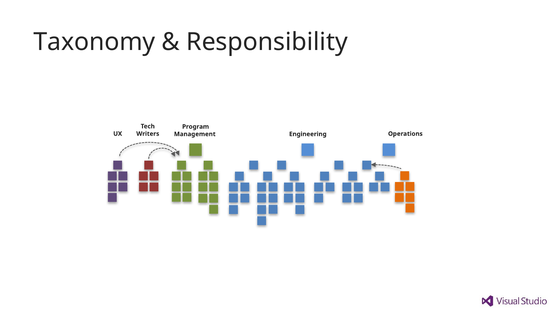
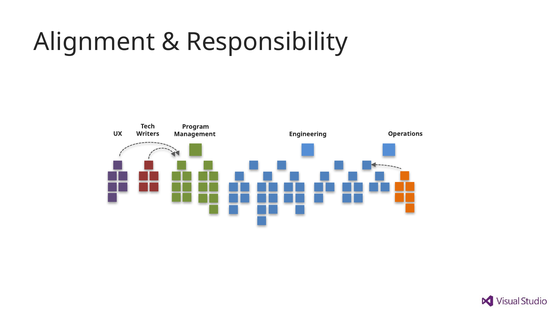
Taxonomy: Taxonomy -> Alignment
